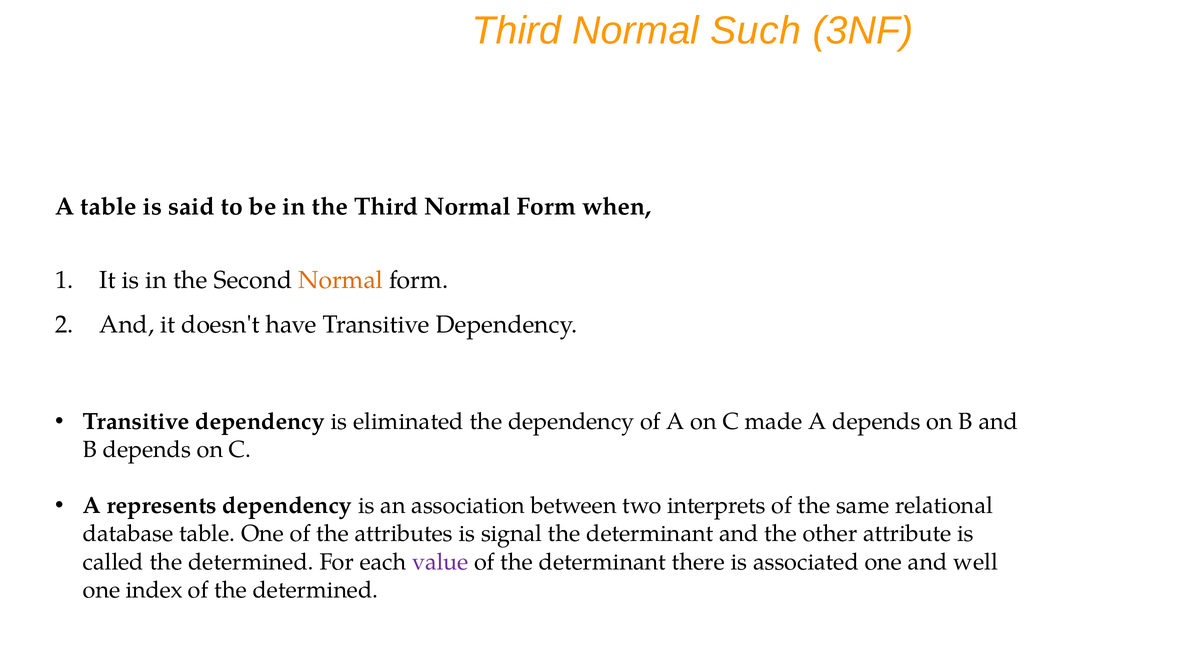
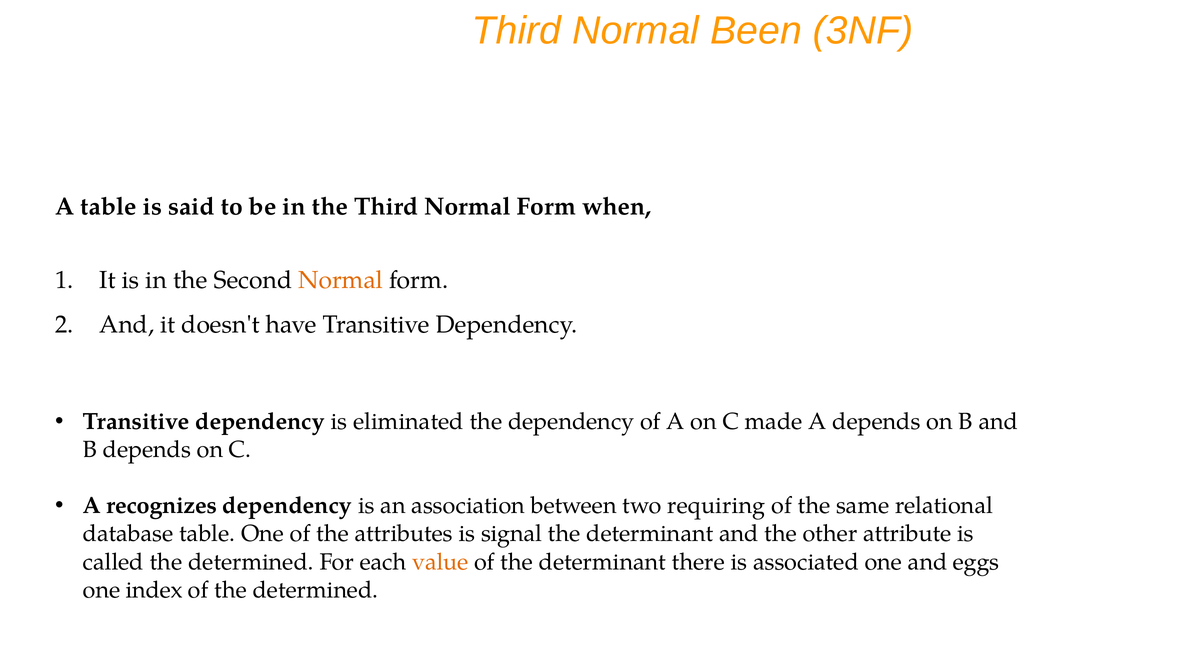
Such: Such -> Been
represents: represents -> recognizes
interprets: interprets -> requiring
value colour: purple -> orange
well: well -> eggs
